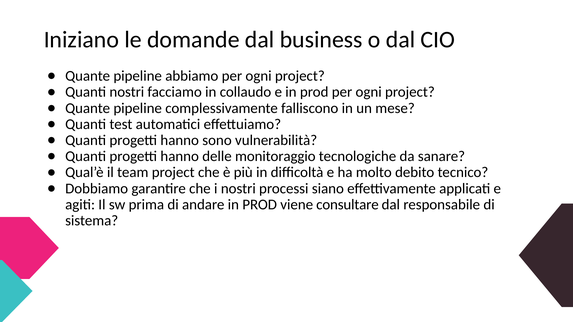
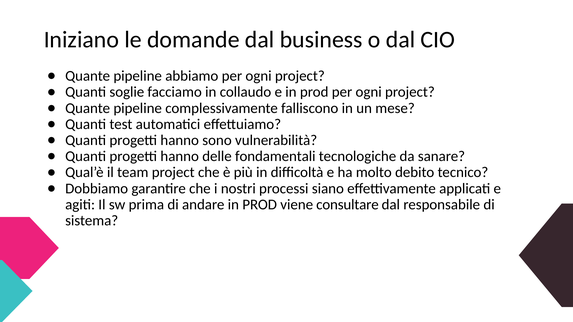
Quanti nostri: nostri -> soglie
monitoraggio: monitoraggio -> fondamentali
